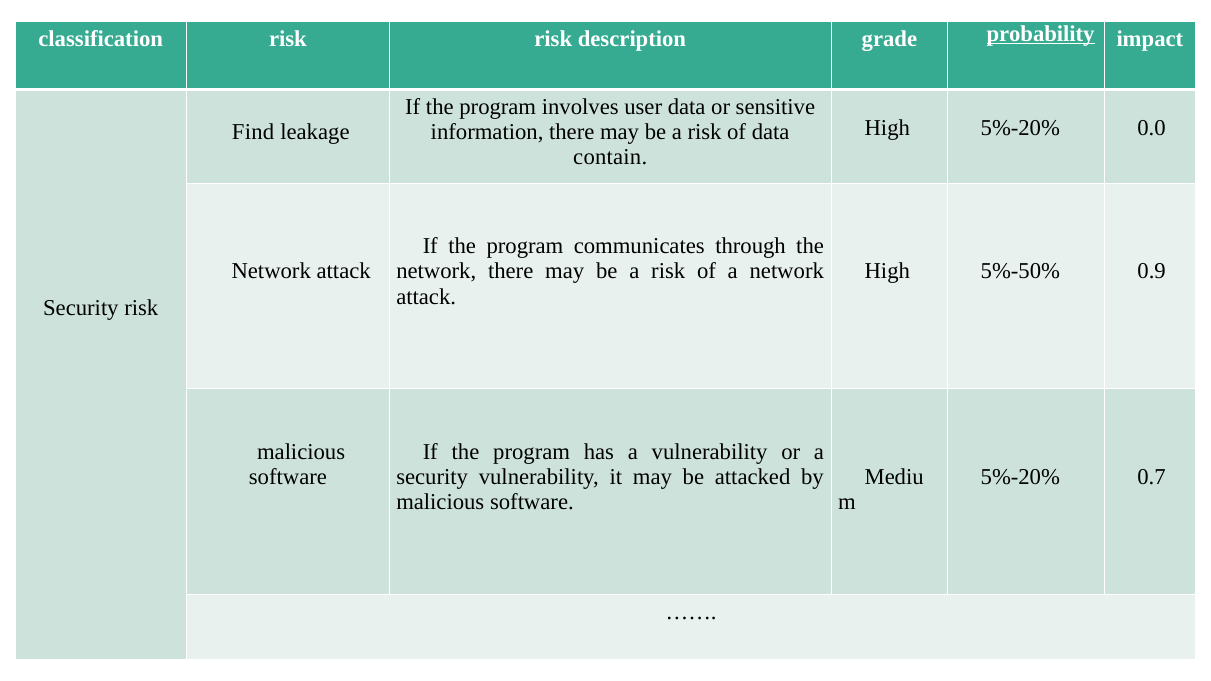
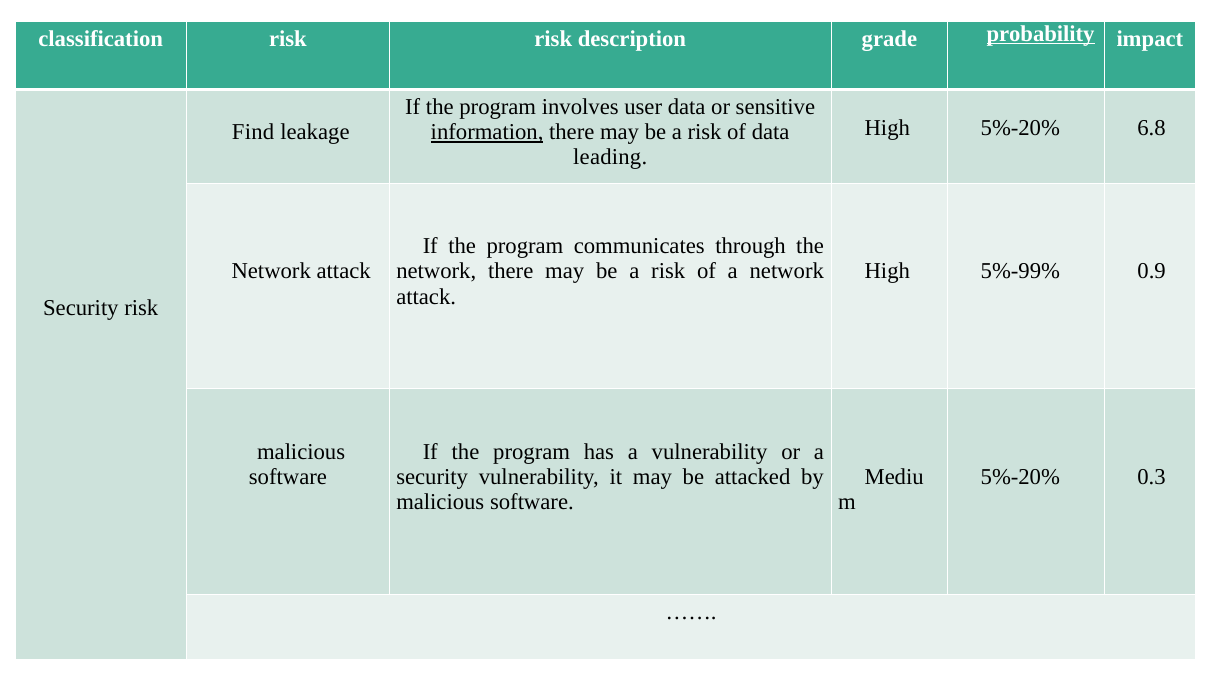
0.0: 0.0 -> 6.8
information underline: none -> present
contain: contain -> leading
5%-50%: 5%-50% -> 5%-99%
0.7: 0.7 -> 0.3
